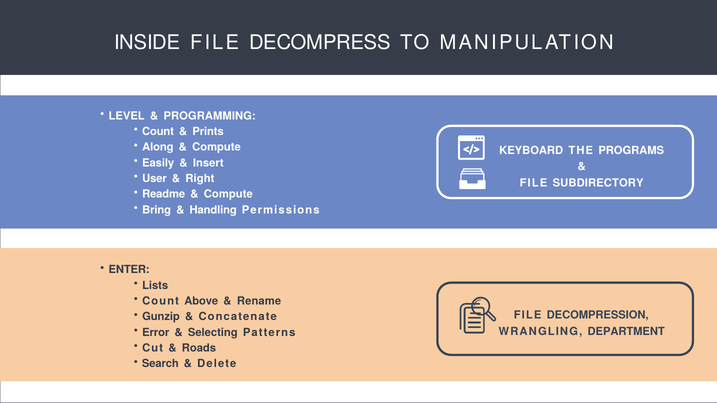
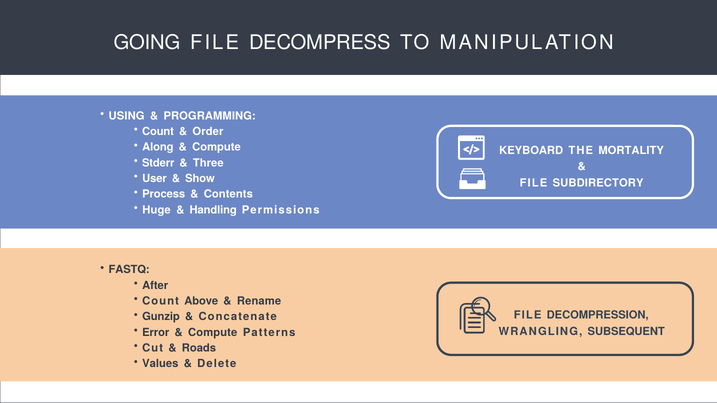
INSIDE: INSIDE -> GOING
LEVEL: LEVEL -> USING
Prints: Prints -> Order
PROGRAMS: PROGRAMS -> MORTALITY
Easily: Easily -> Stderr
Insert: Insert -> Three
Right: Right -> Show
Readme: Readme -> Process
Compute at (228, 195): Compute -> Contents
Bring: Bring -> Huge
ENTER: ENTER -> FASTQ
Lists: Lists -> After
Selecting at (213, 333): Selecting -> Compute
DEPARTMENT: DEPARTMENT -> SUBSEQUENT
Search: Search -> Values
